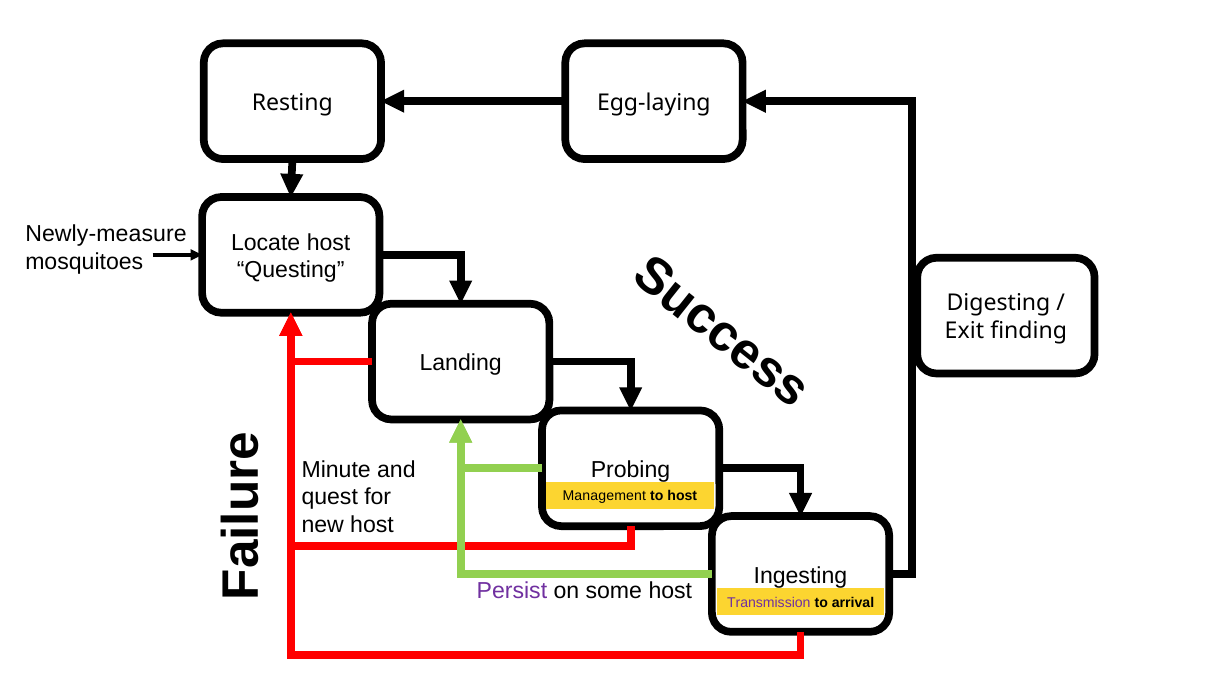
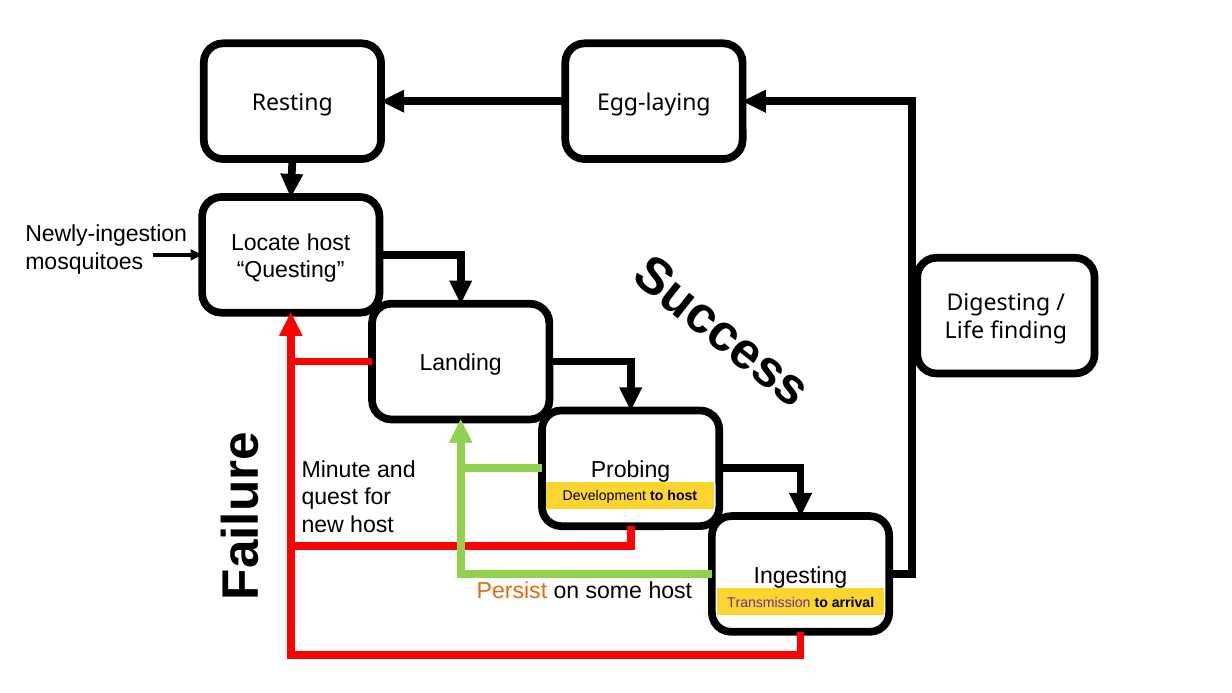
Newly-measure: Newly-measure -> Newly-ingestion
Exit: Exit -> Life
Management: Management -> Development
Persist colour: purple -> orange
